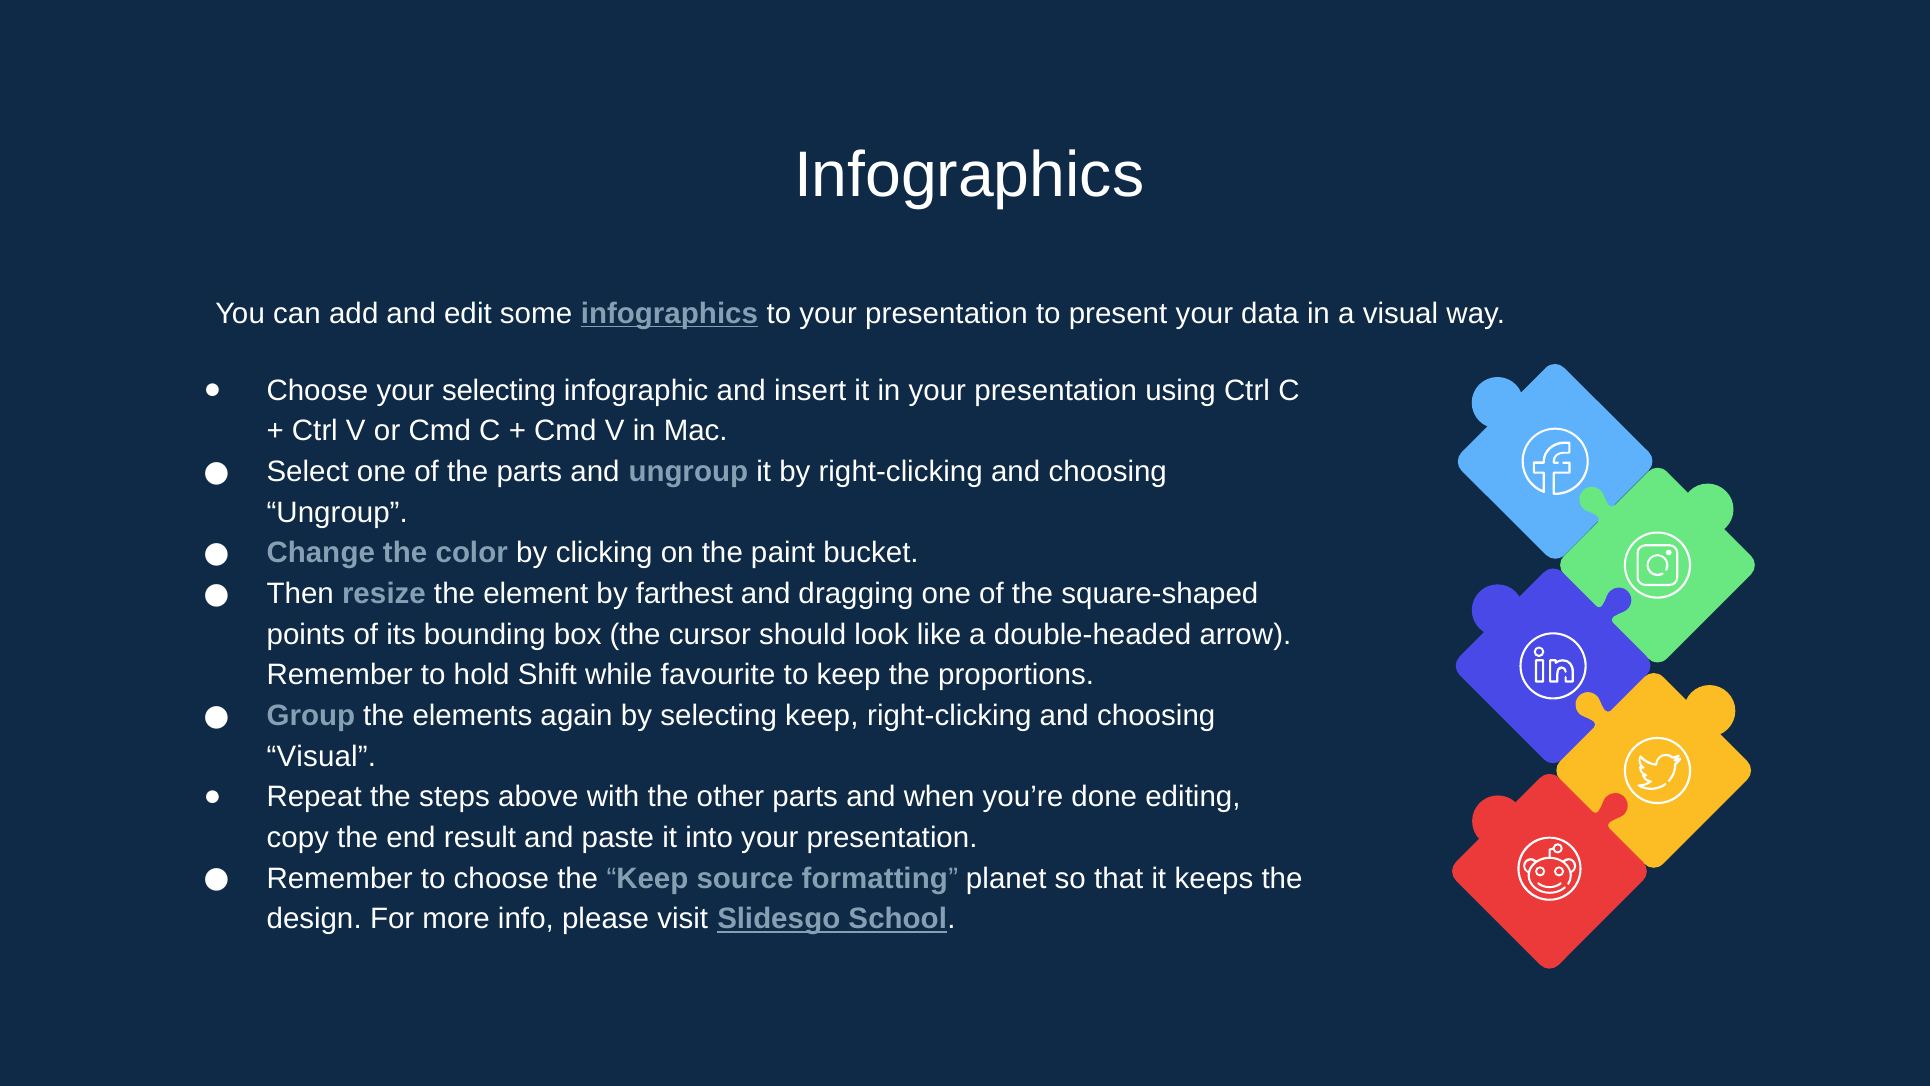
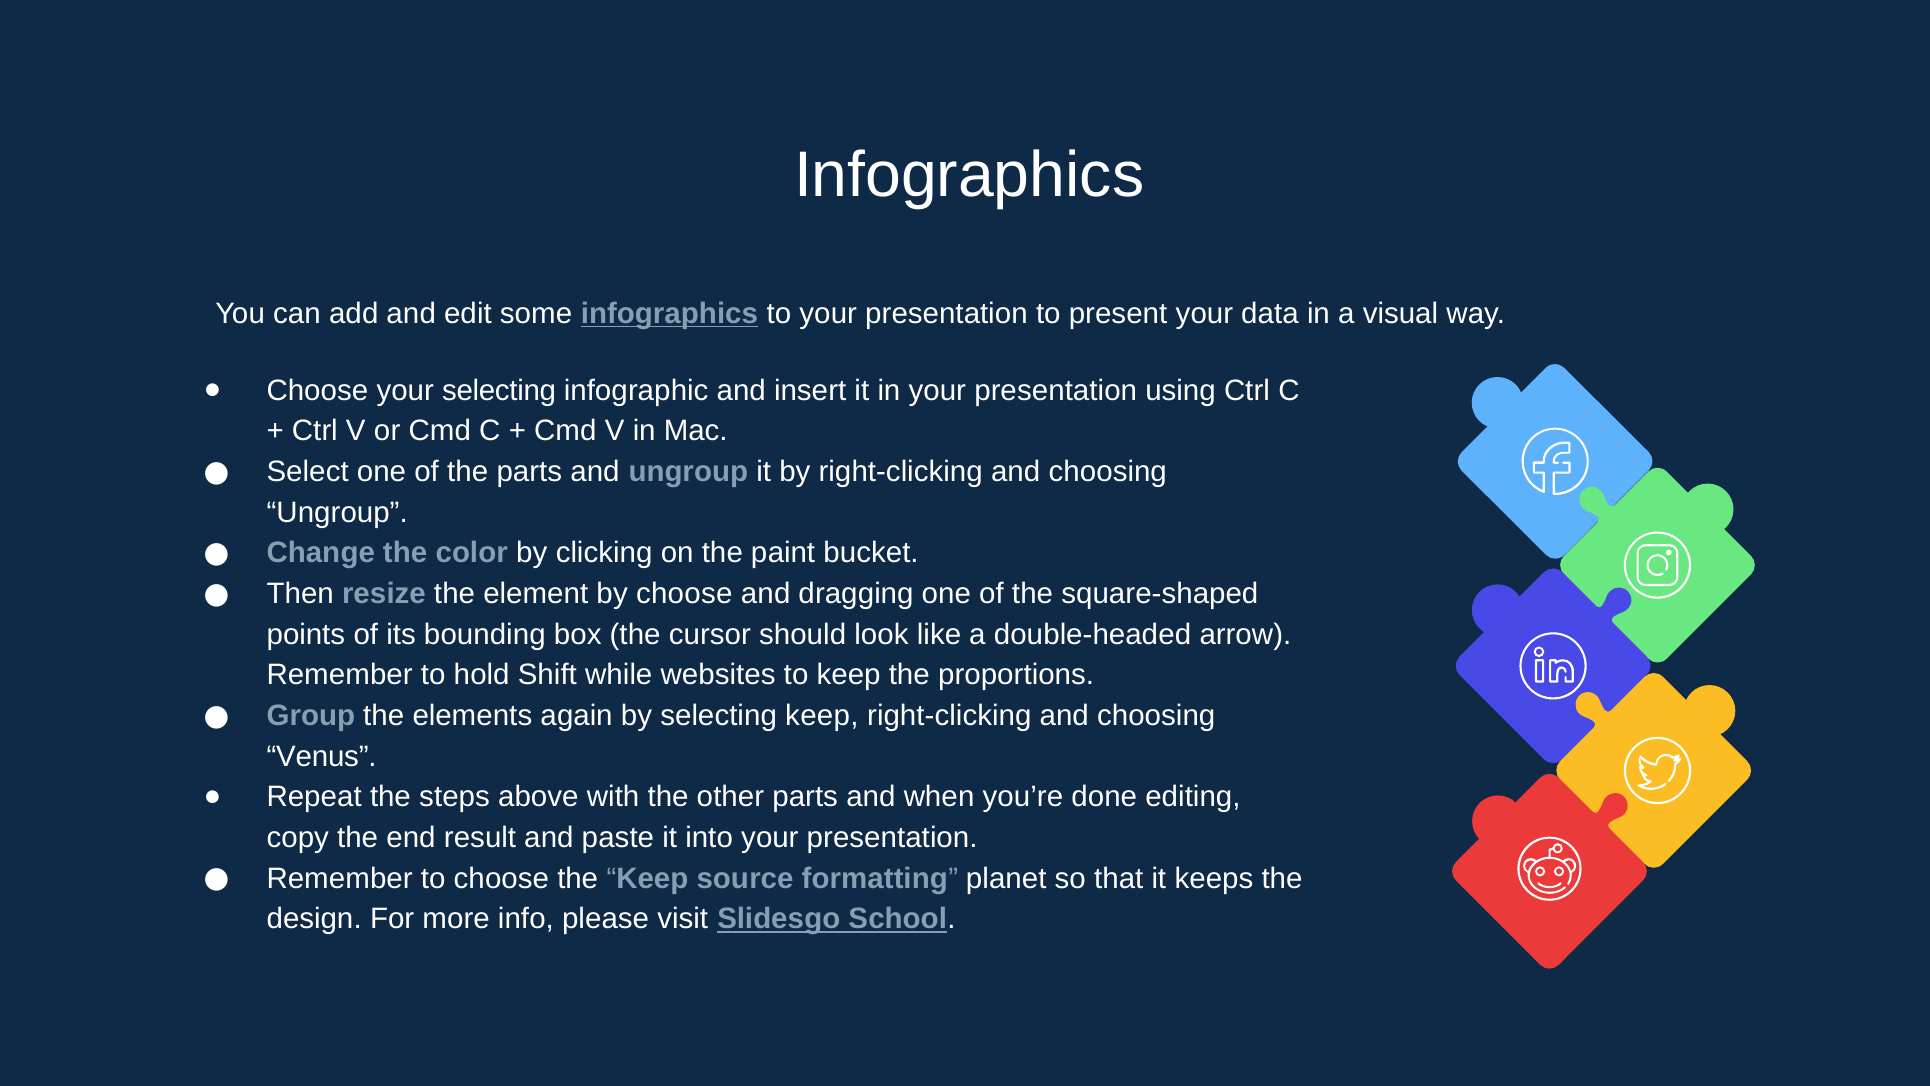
by farthest: farthest -> choose
favourite: favourite -> websites
Visual at (321, 756): Visual -> Venus
